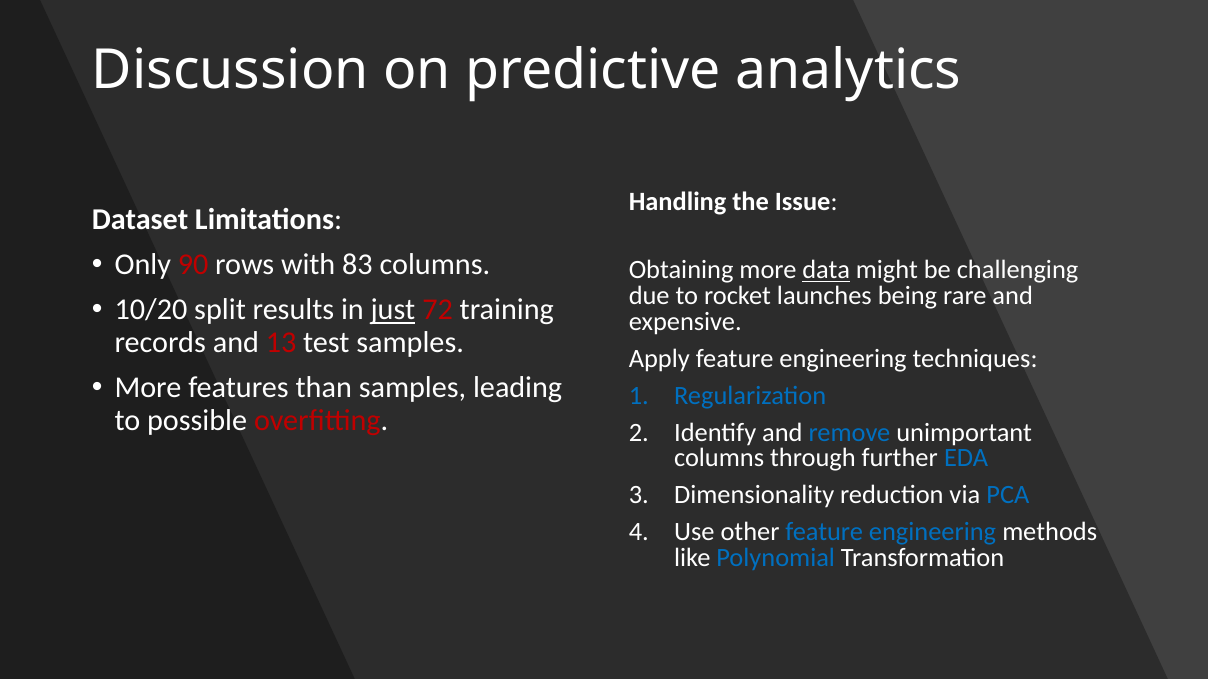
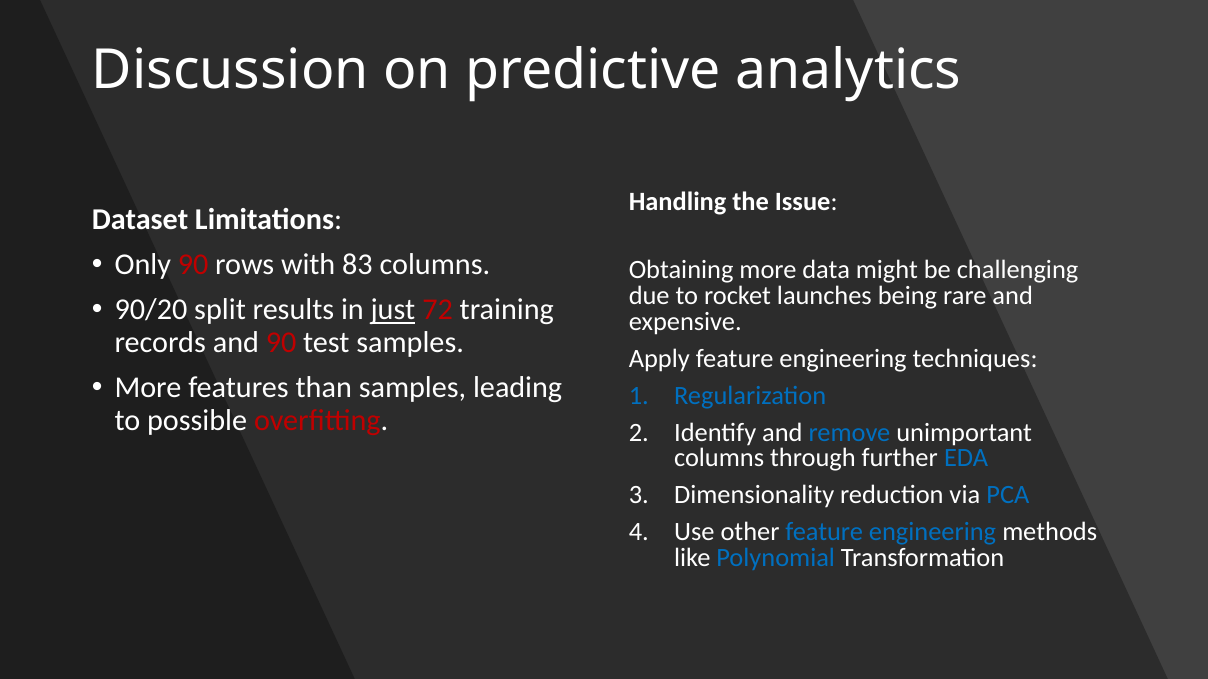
data underline: present -> none
10/20: 10/20 -> 90/20
and 13: 13 -> 90
